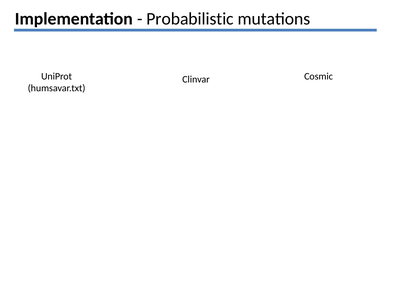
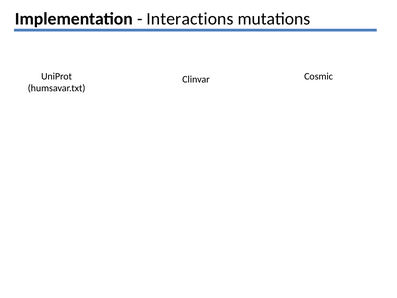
Probabilistic: Probabilistic -> Interactions
